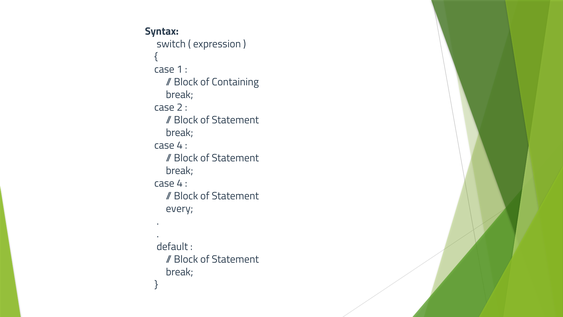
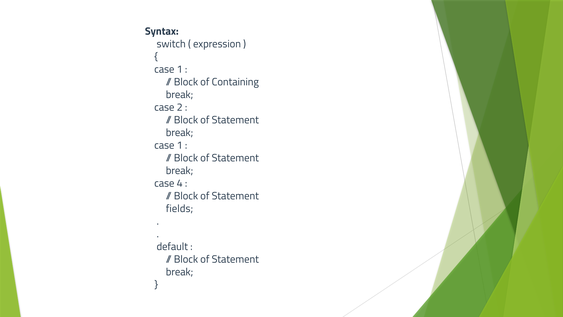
4 at (180, 145): 4 -> 1
every: every -> fields
